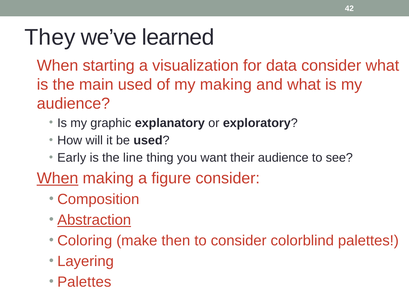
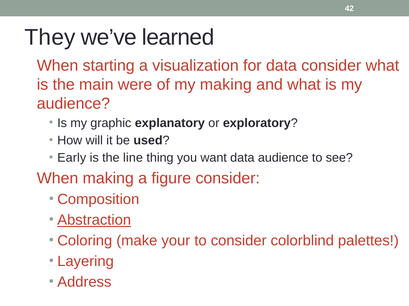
main used: used -> were
want their: their -> data
When at (58, 179) underline: present -> none
then: then -> your
Palettes at (84, 283): Palettes -> Address
